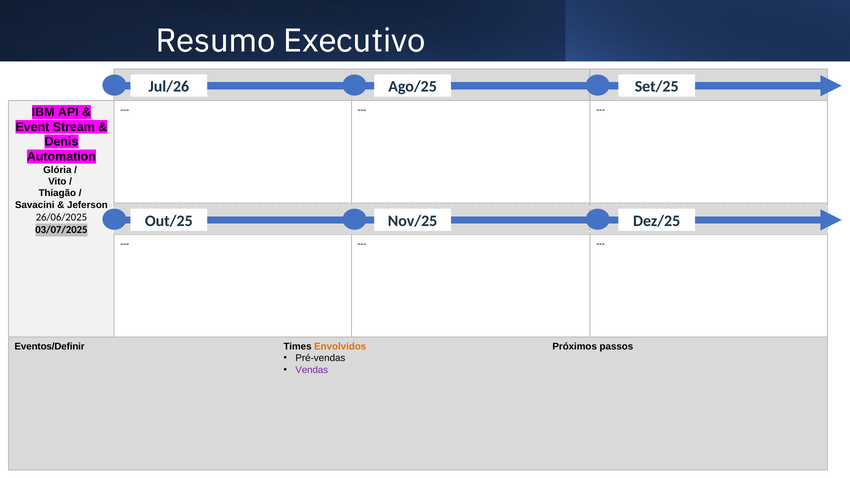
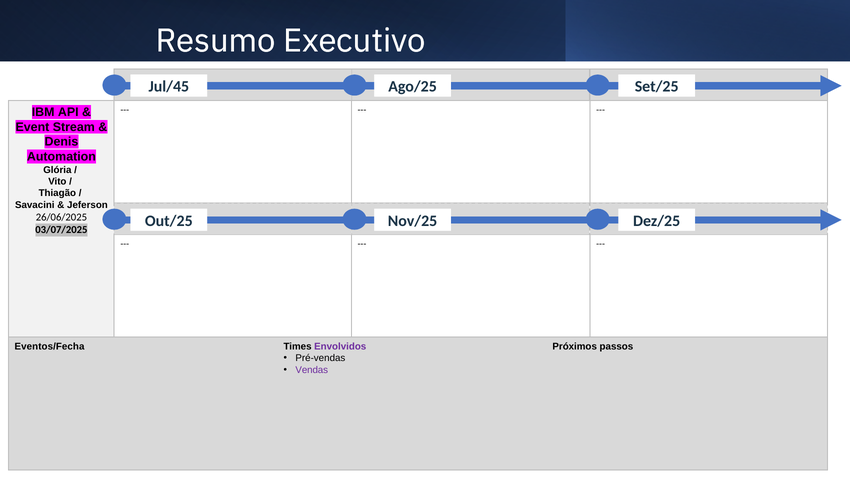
Jul/26: Jul/26 -> Jul/45
Eventos/Definir: Eventos/Definir -> Eventos/Fecha
Envolvidos colour: orange -> purple
